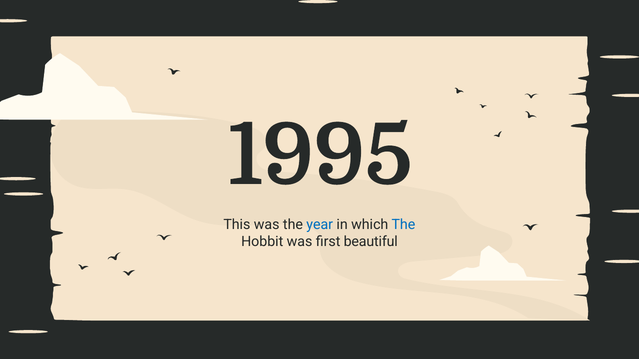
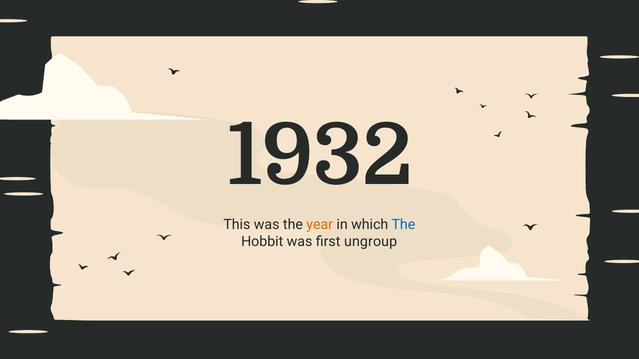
1995: 1995 -> 1932
year colour: blue -> orange
beautiful: beautiful -> ungroup
